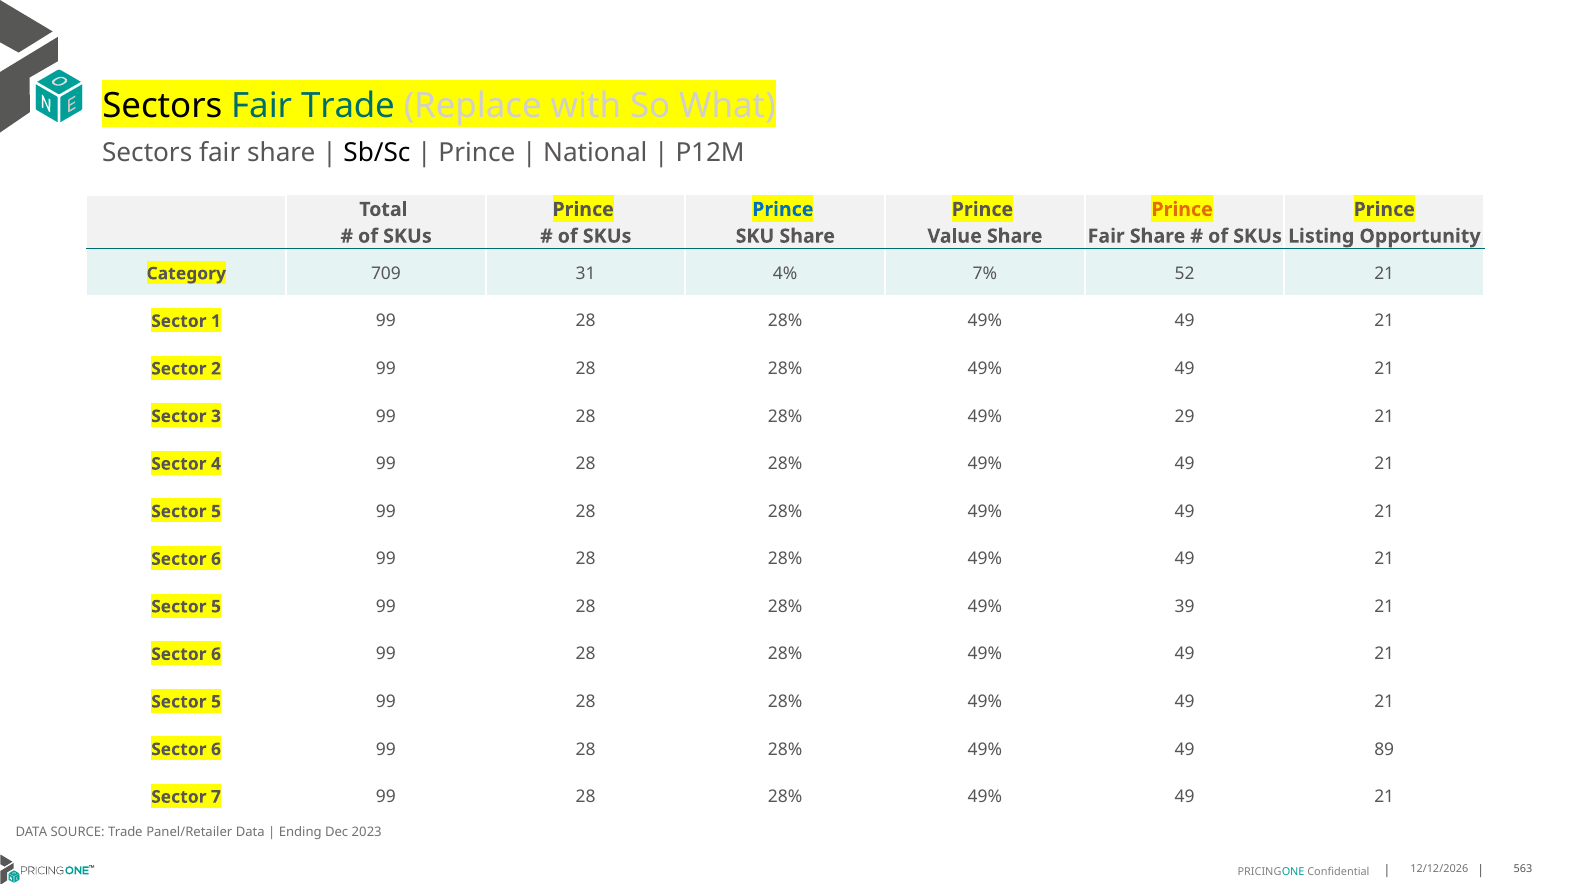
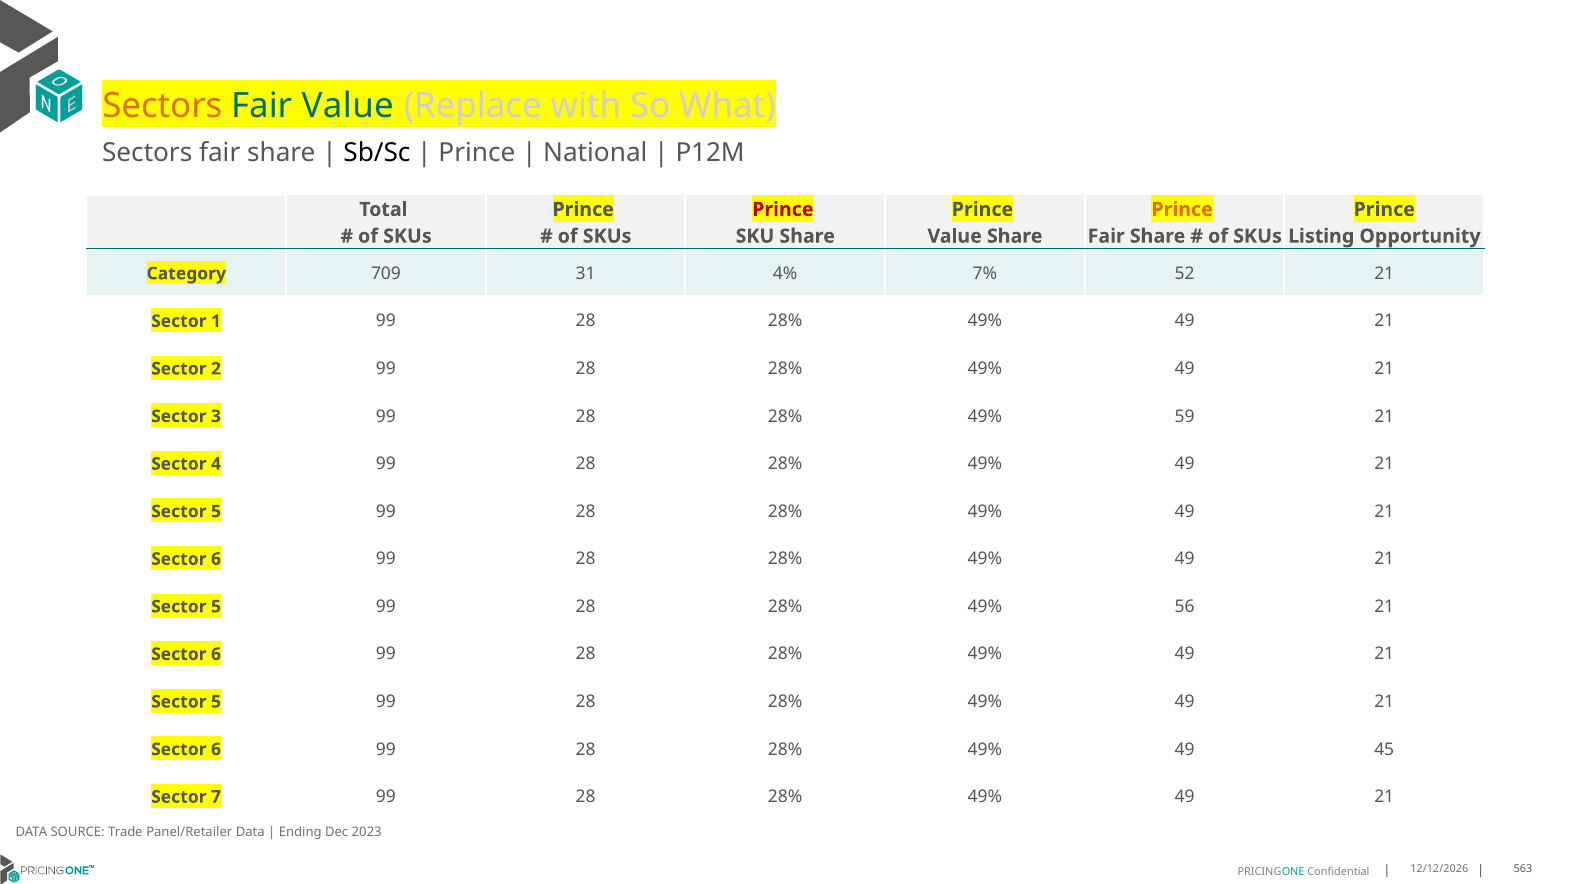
Sectors at (162, 106) colour: black -> orange
Fair Trade: Trade -> Value
Prince at (783, 209) colour: blue -> red
29: 29 -> 59
39: 39 -> 56
89: 89 -> 45
